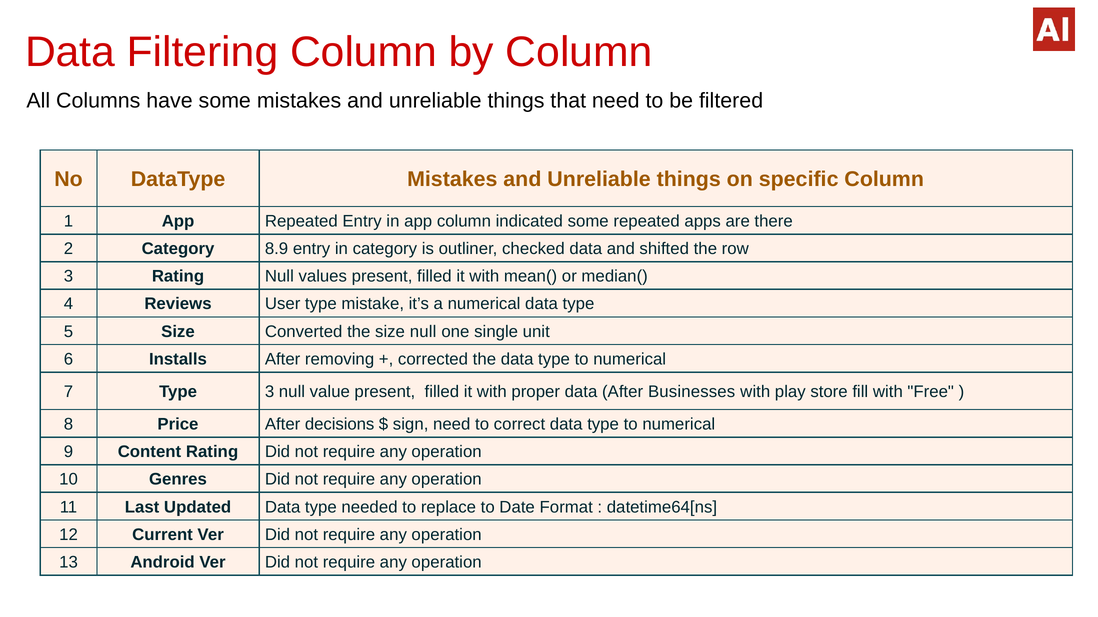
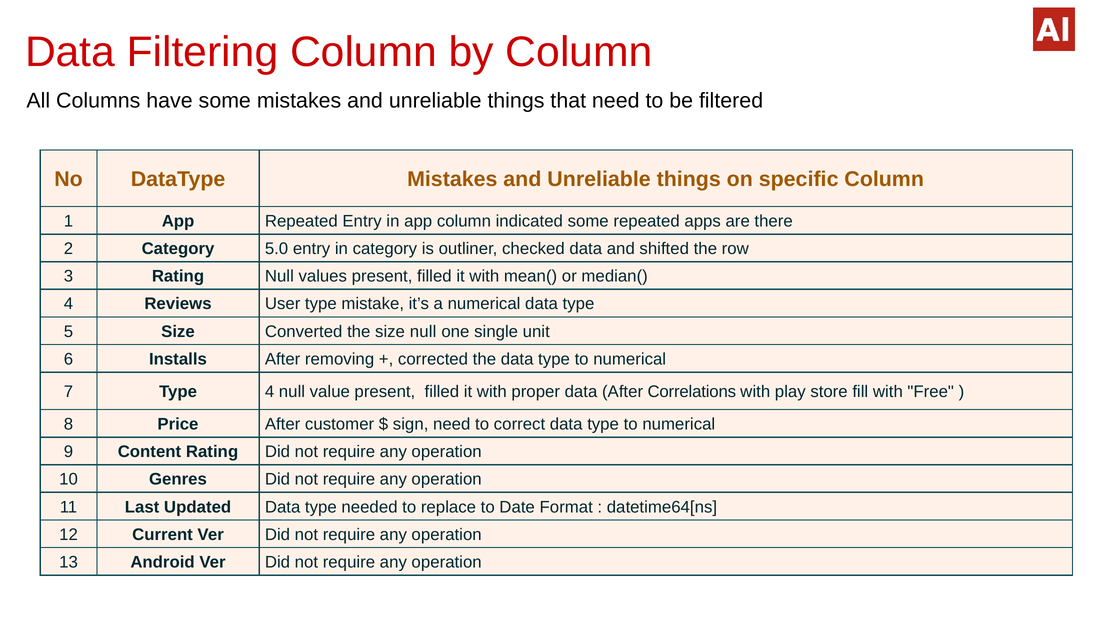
8.9: 8.9 -> 5.0
Type 3: 3 -> 4
Businesses: Businesses -> Correlations
decisions: decisions -> customer
